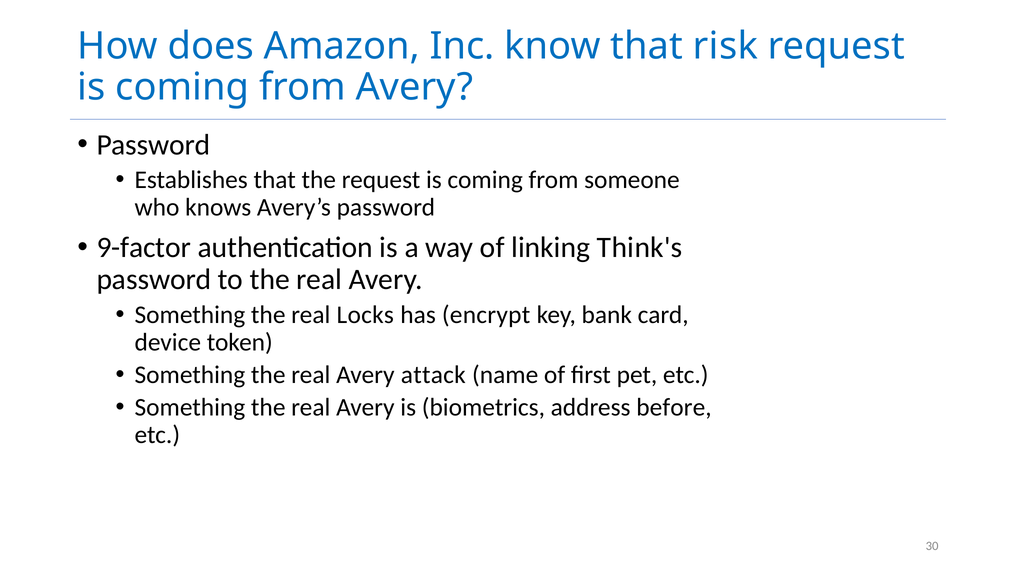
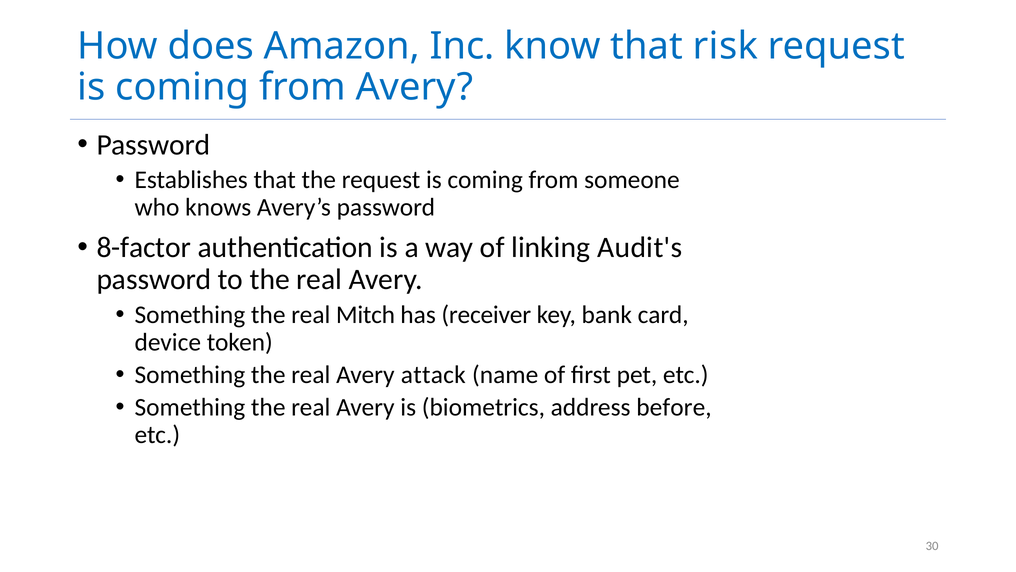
9-factor: 9-factor -> 8-factor
Think's: Think's -> Audit's
Locks: Locks -> Mitch
encrypt: encrypt -> receiver
